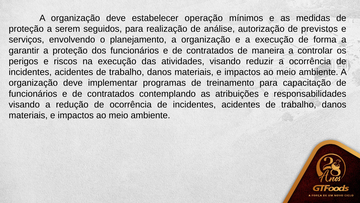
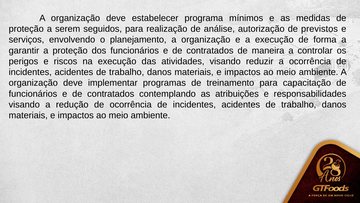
operação: operação -> programa
